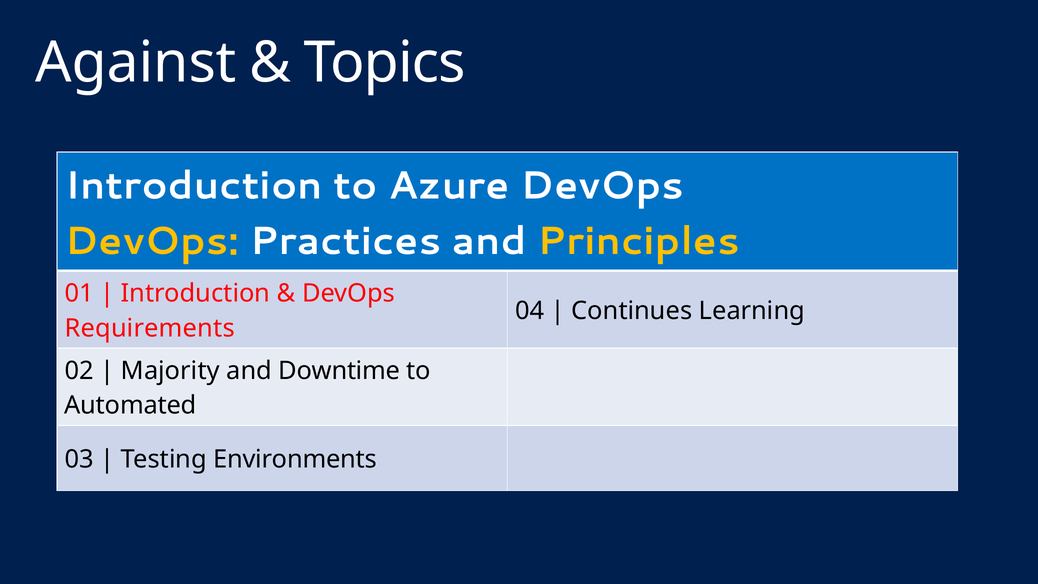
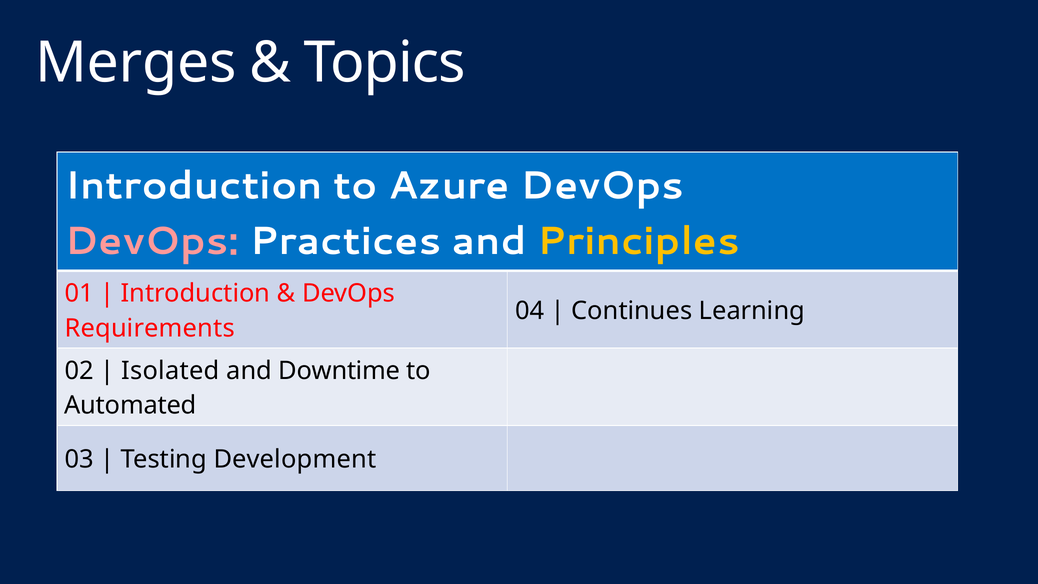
Against: Against -> Merges
DevOps at (152, 241) colour: yellow -> pink
Majority: Majority -> Isolated
Environments: Environments -> Development
